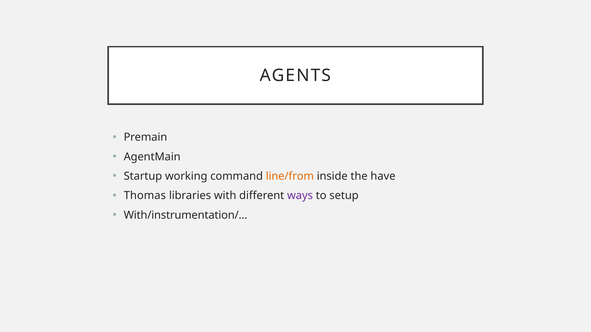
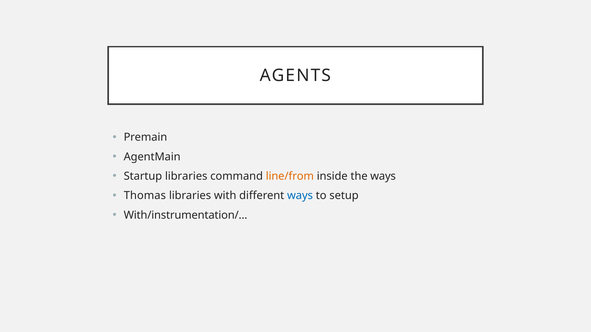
Startup working: working -> libraries
the have: have -> ways
ways at (300, 196) colour: purple -> blue
